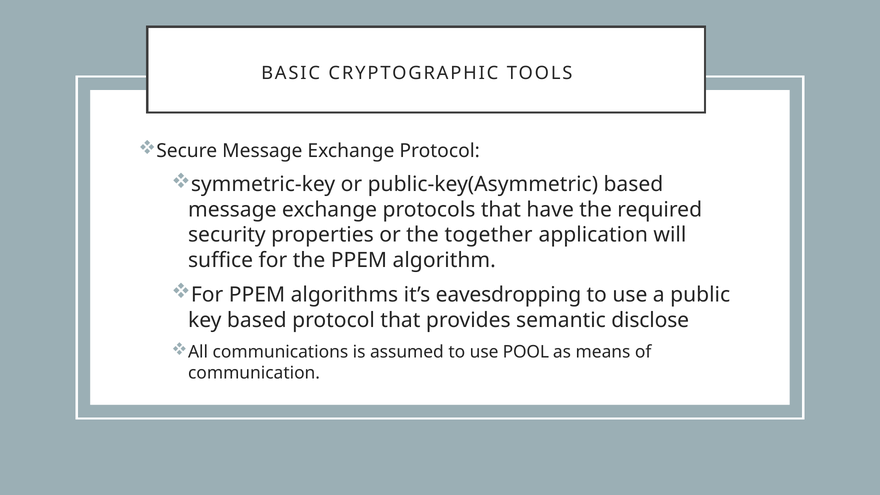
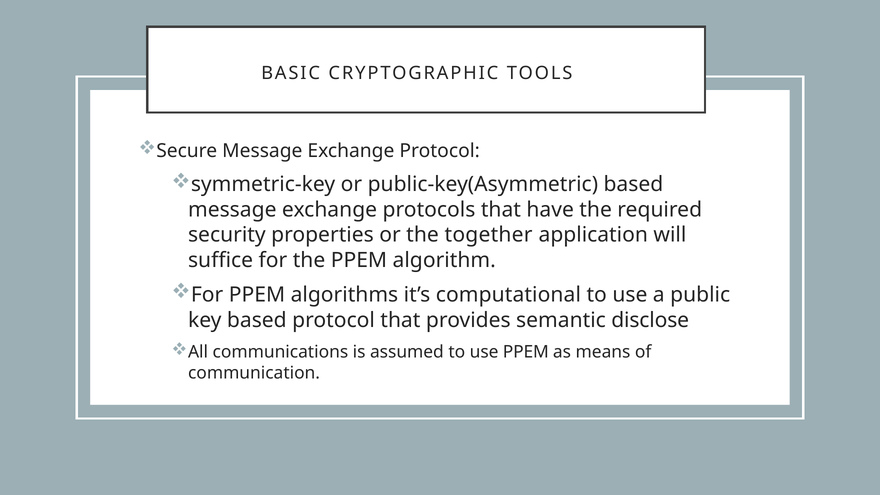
eavesdropping: eavesdropping -> computational
use POOL: POOL -> PPEM
